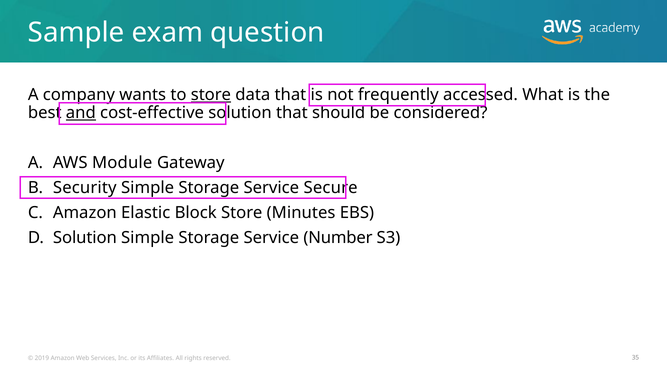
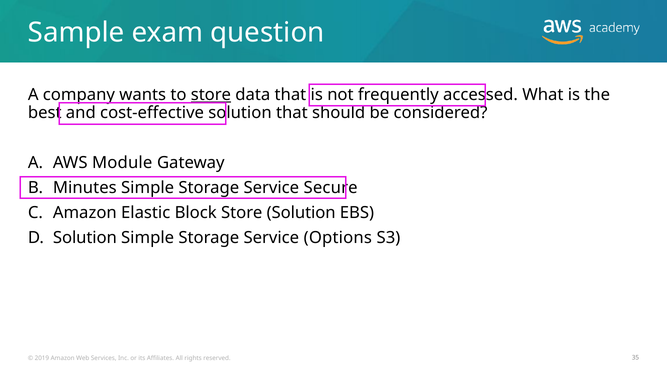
and underline: present -> none
Security: Security -> Minutes
Store Minutes: Minutes -> Solution
Number: Number -> Options
